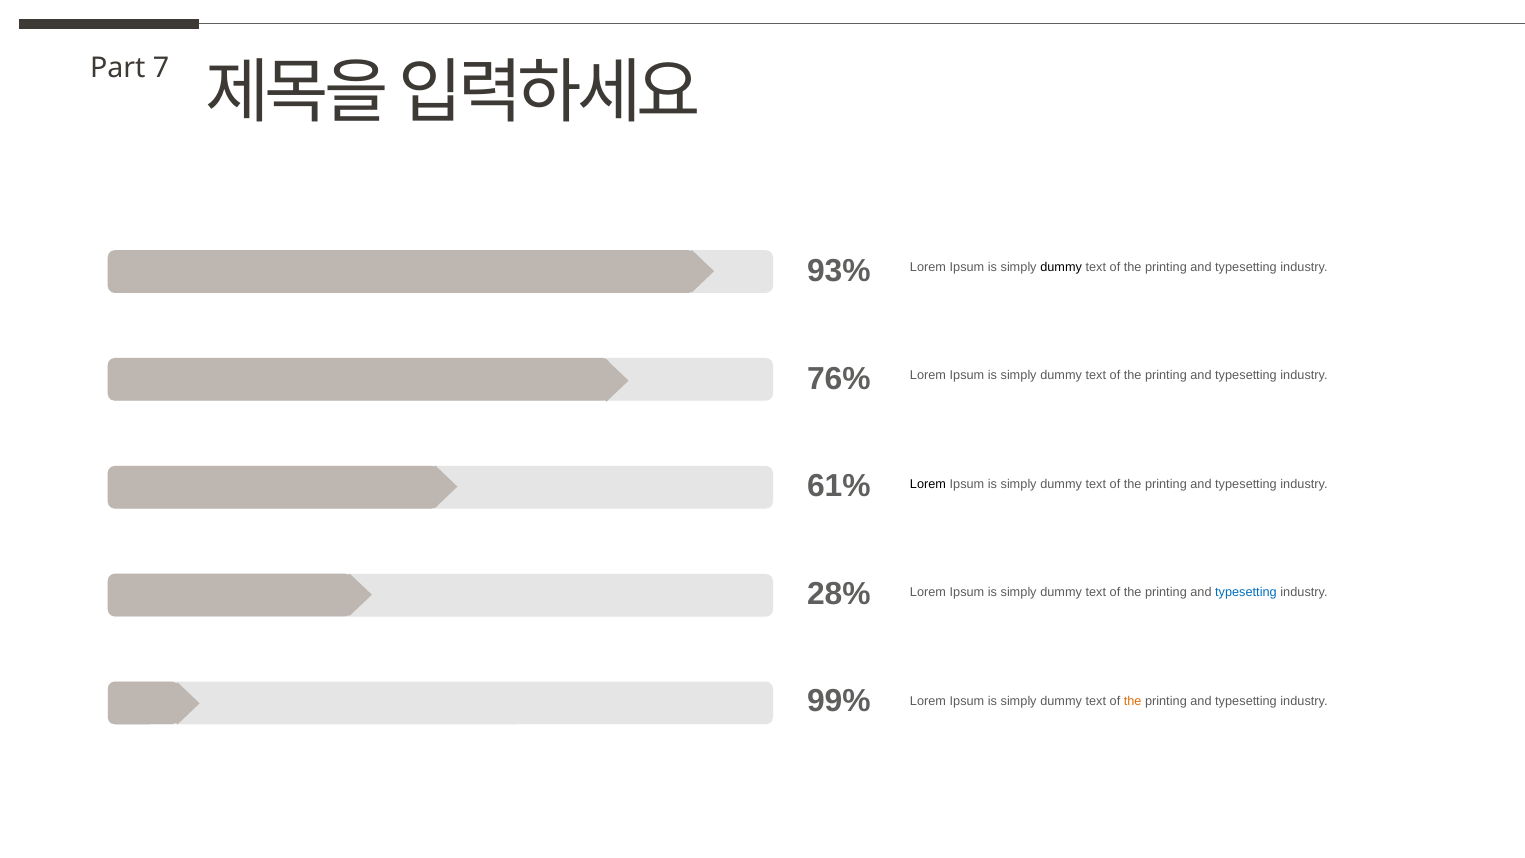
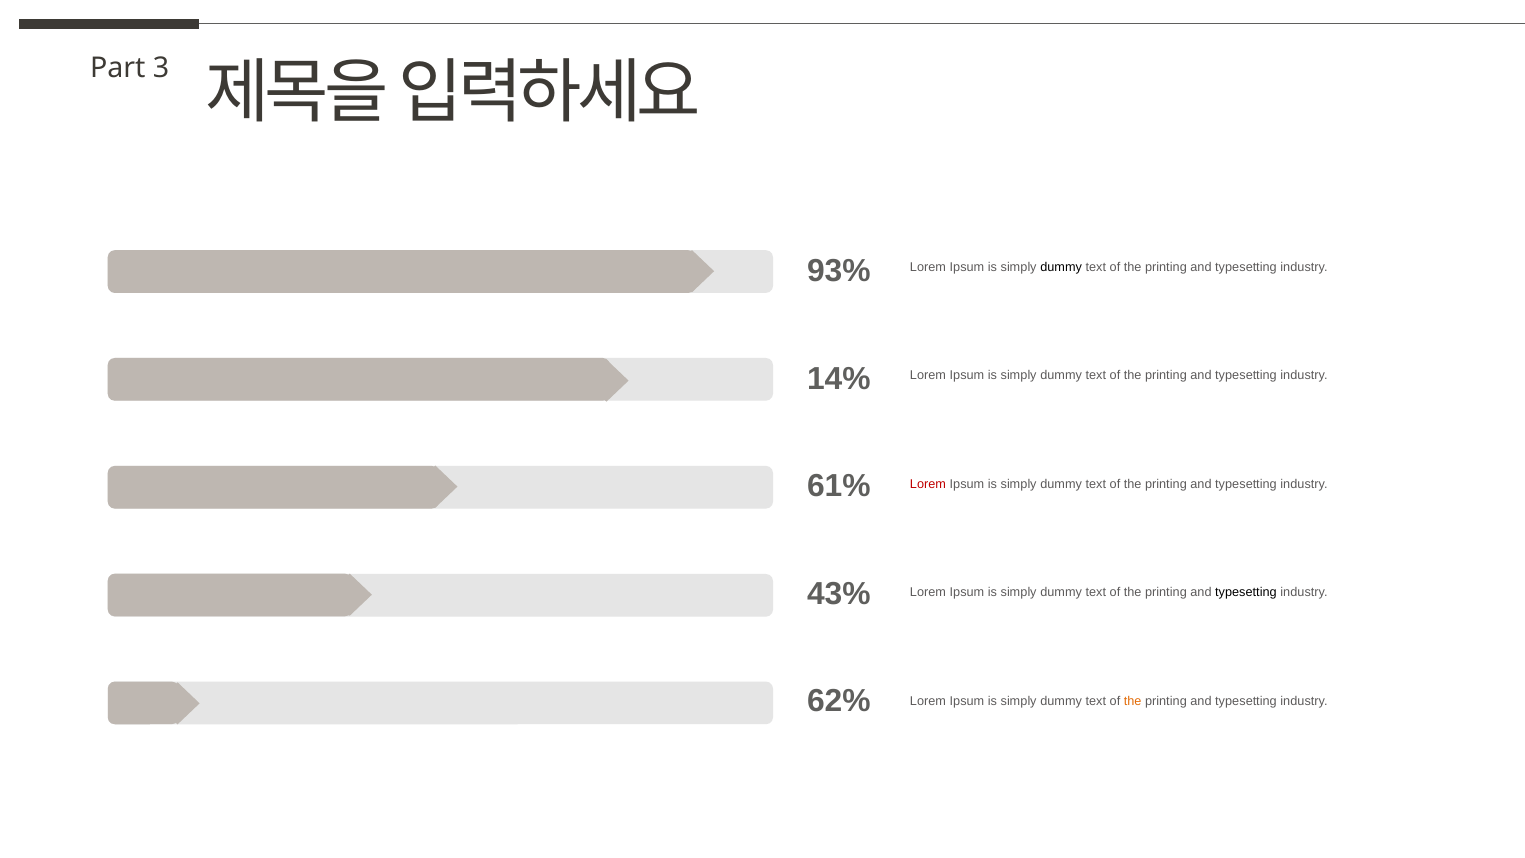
7: 7 -> 3
76%: 76% -> 14%
Lorem at (928, 484) colour: black -> red
28%: 28% -> 43%
typesetting at (1246, 592) colour: blue -> black
99%: 99% -> 62%
